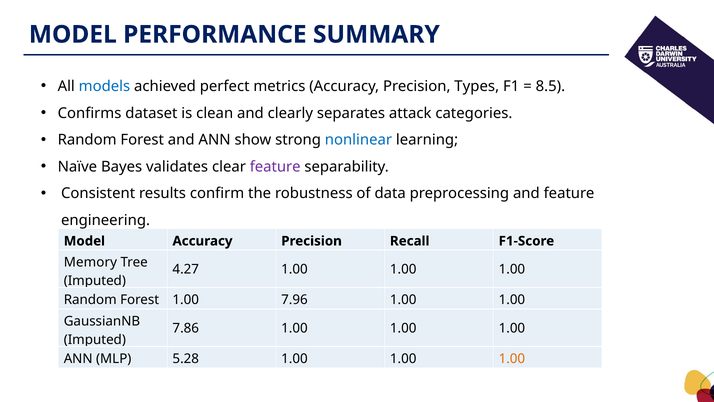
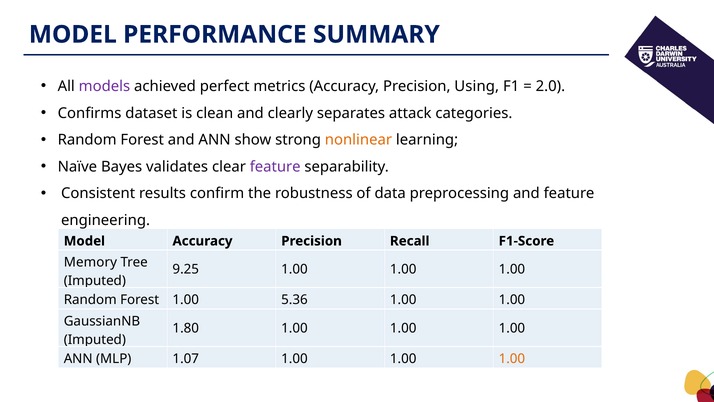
models colour: blue -> purple
Types: Types -> Using
8.5: 8.5 -> 2.0
nonlinear colour: blue -> orange
4.27: 4.27 -> 9.25
7.96: 7.96 -> 5.36
7.86: 7.86 -> 1.80
5.28: 5.28 -> 1.07
